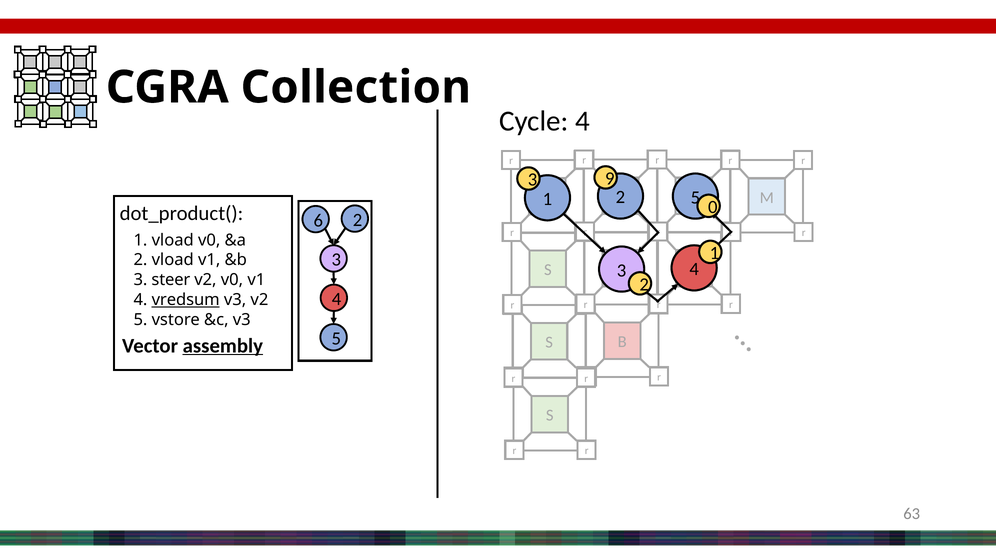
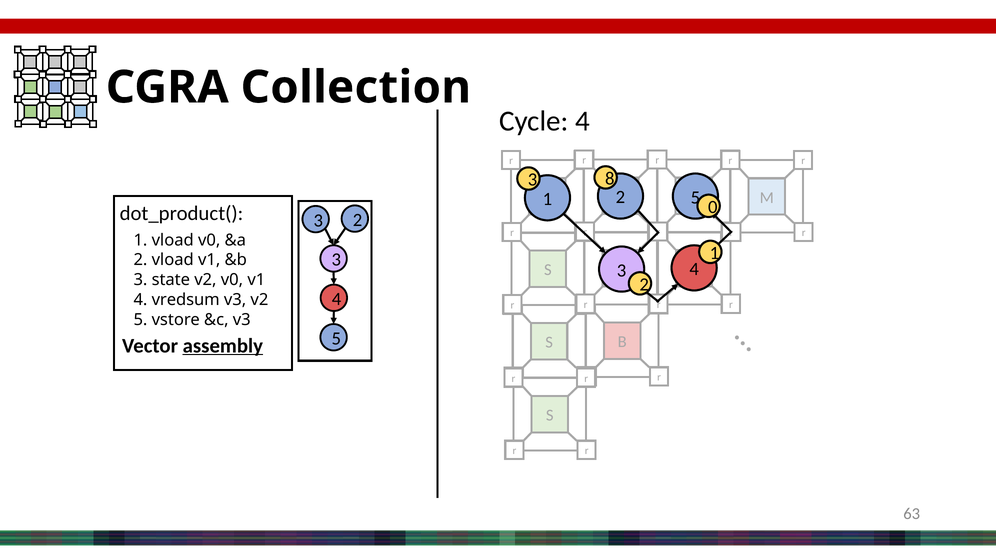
9: 9 -> 8
dot_product( 6: 6 -> 3
steer: steer -> state
vredsum underline: present -> none
